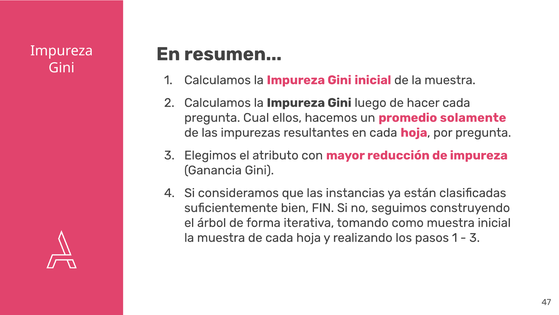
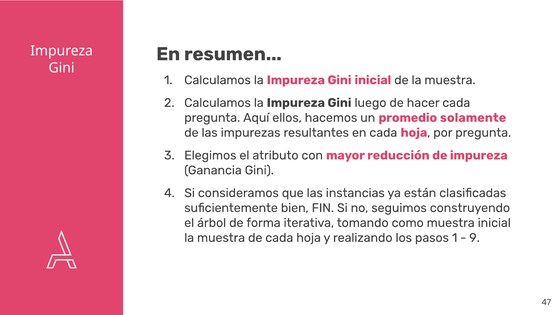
Cual: Cual -> Aquí
3 at (475, 237): 3 -> 9
